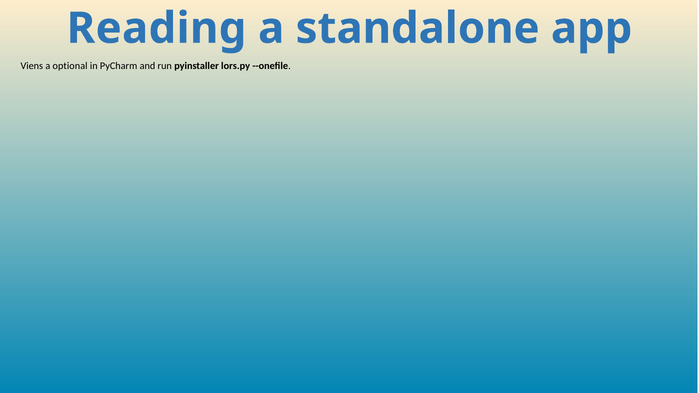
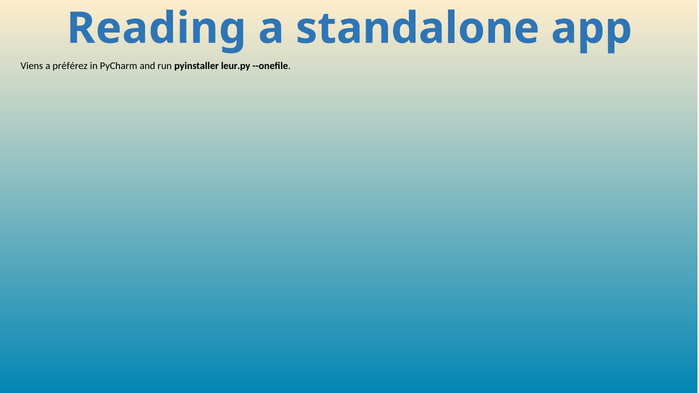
optional: optional -> préférez
lors.py: lors.py -> leur.py
